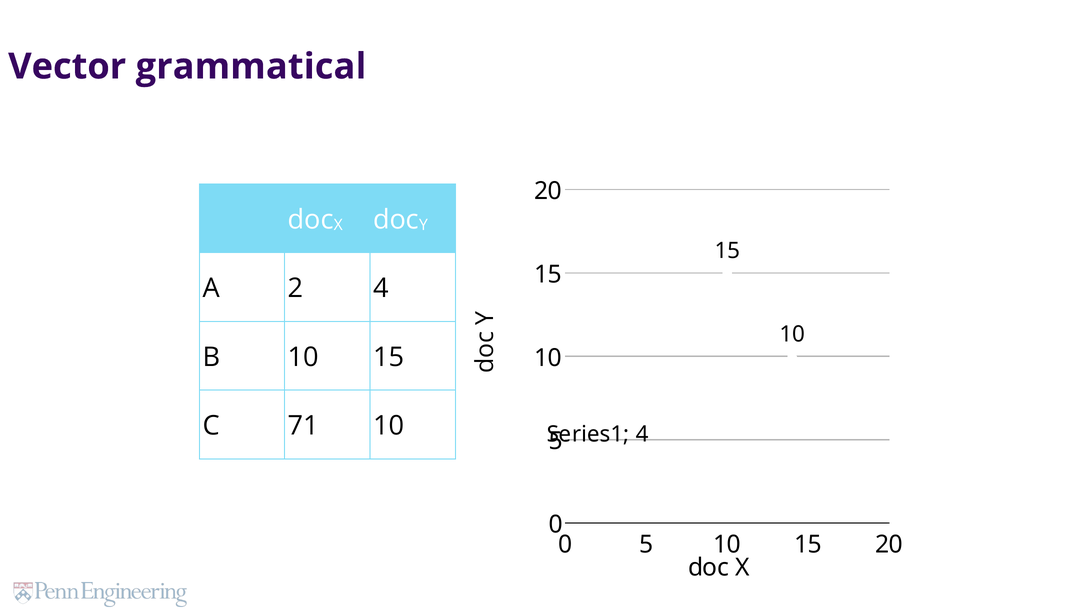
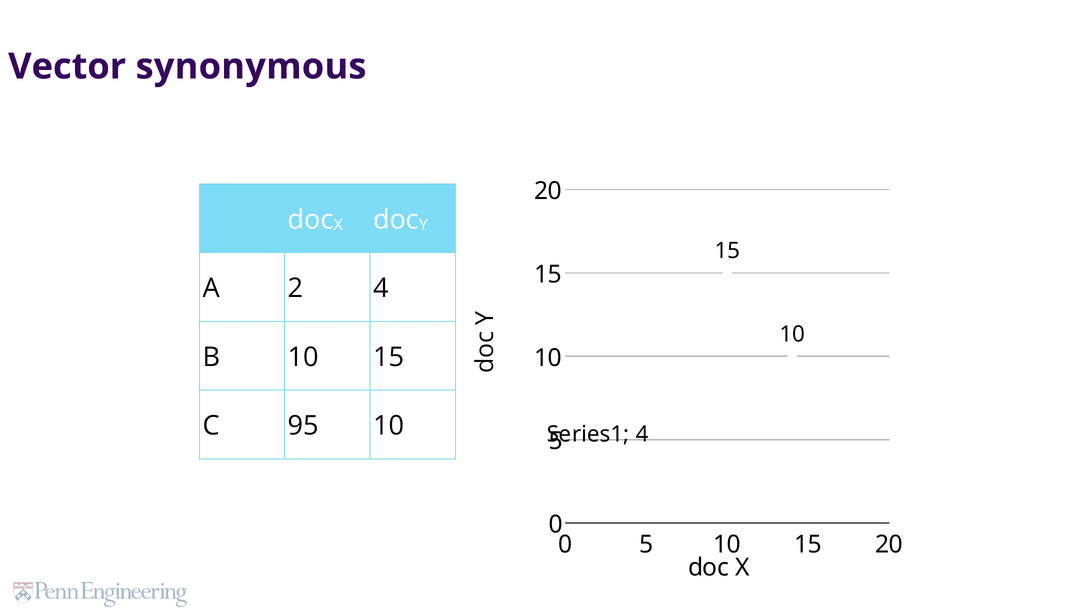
grammatical: grammatical -> synonymous
71: 71 -> 95
